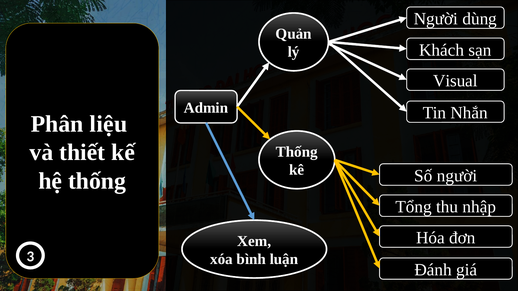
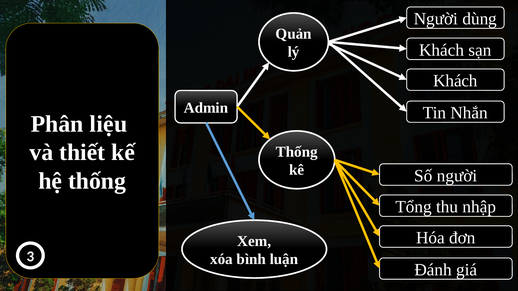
Visual at (455, 81): Visual -> Khách
